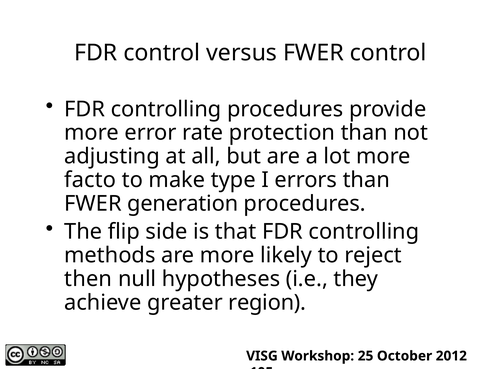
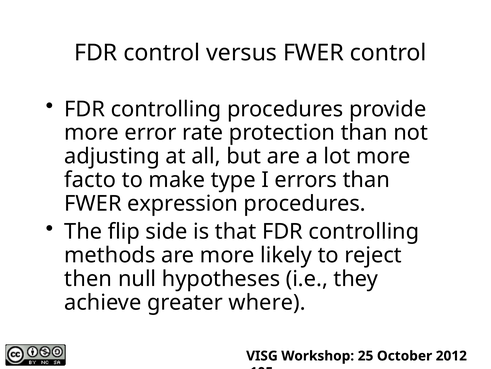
generation: generation -> expression
region: region -> where
